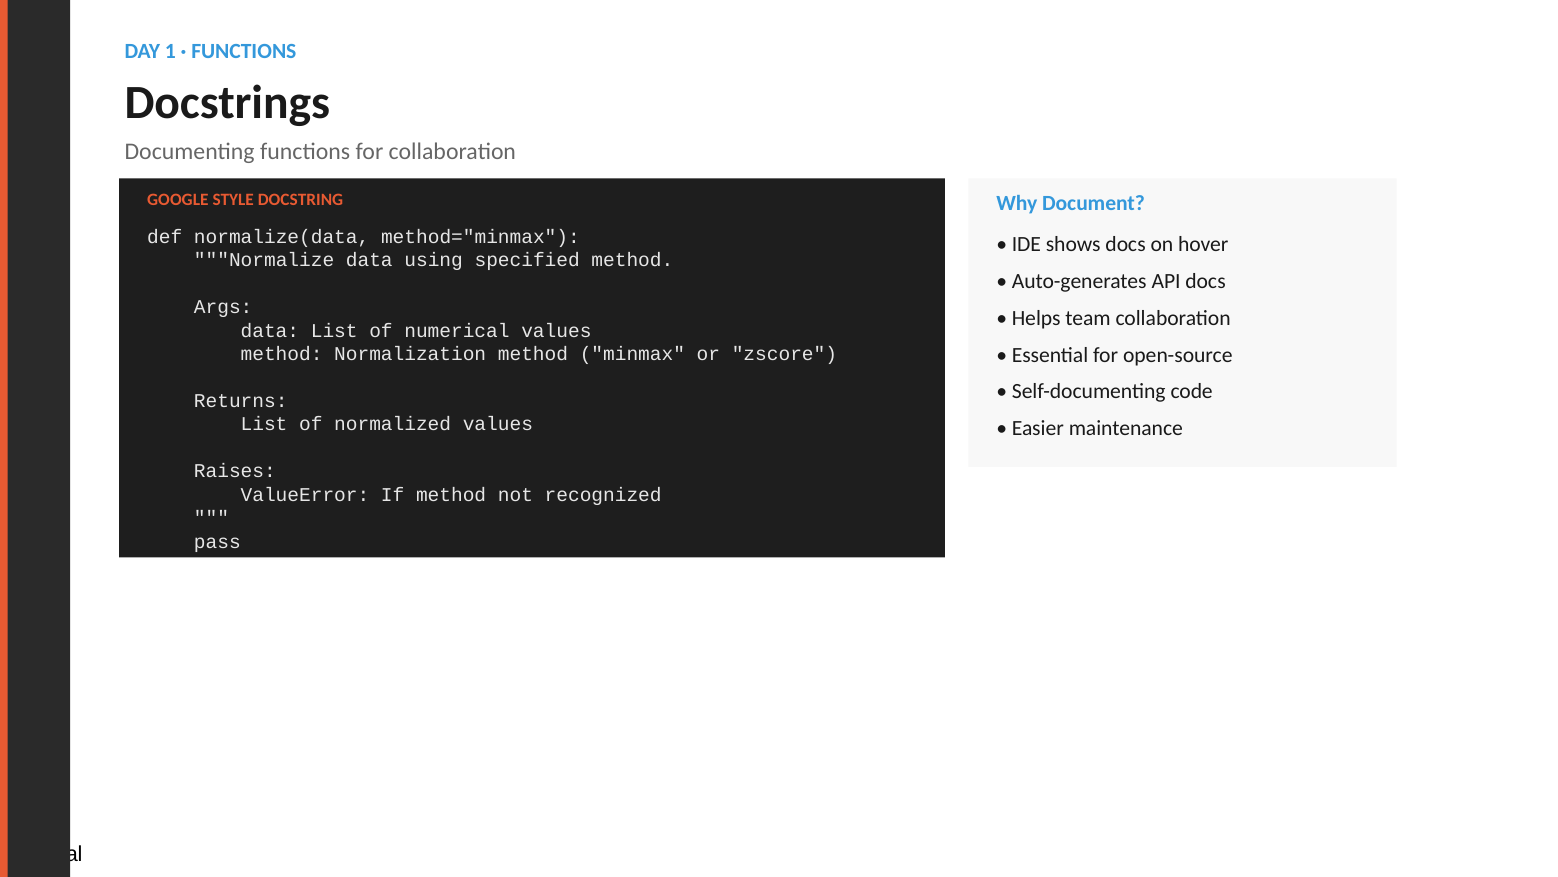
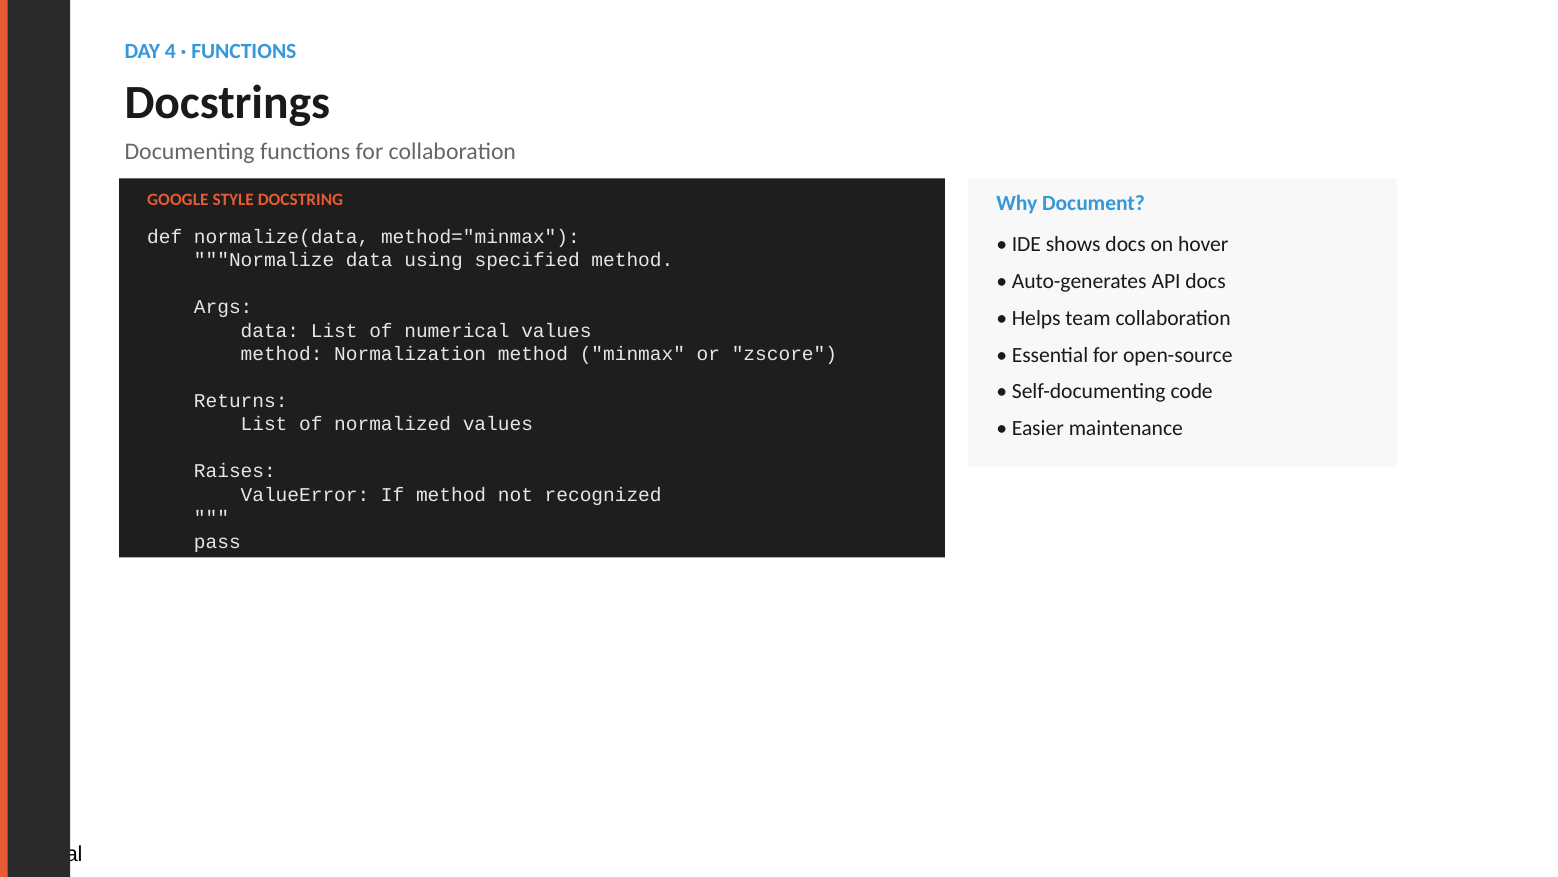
1: 1 -> 4
